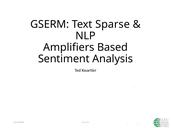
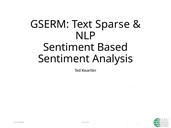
Amplifiers at (69, 47): Amplifiers -> Sentiment
